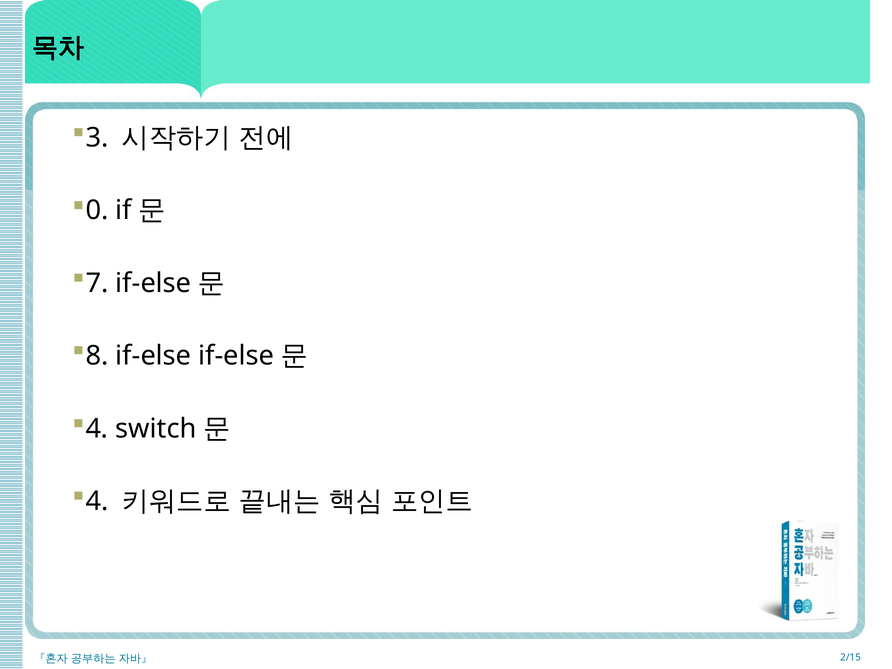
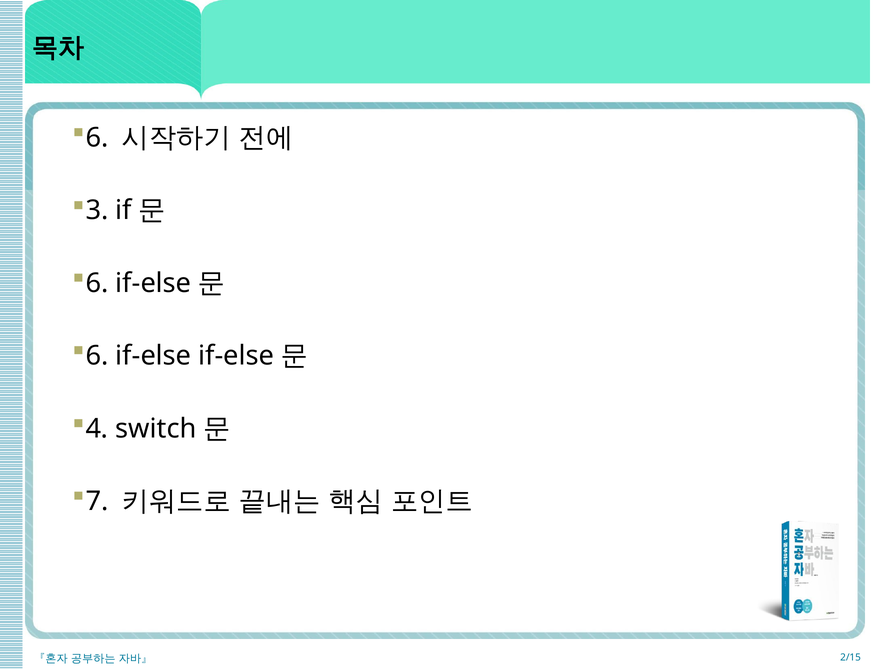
3 at (97, 138): 3 -> 6
0: 0 -> 3
7 at (97, 283): 7 -> 6
8 at (97, 356): 8 -> 6
4 at (97, 501): 4 -> 7
